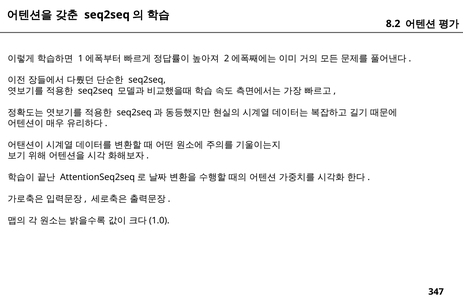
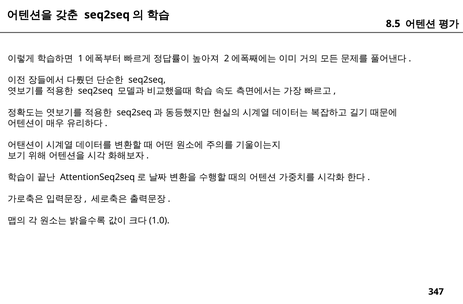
8.2: 8.2 -> 8.5
